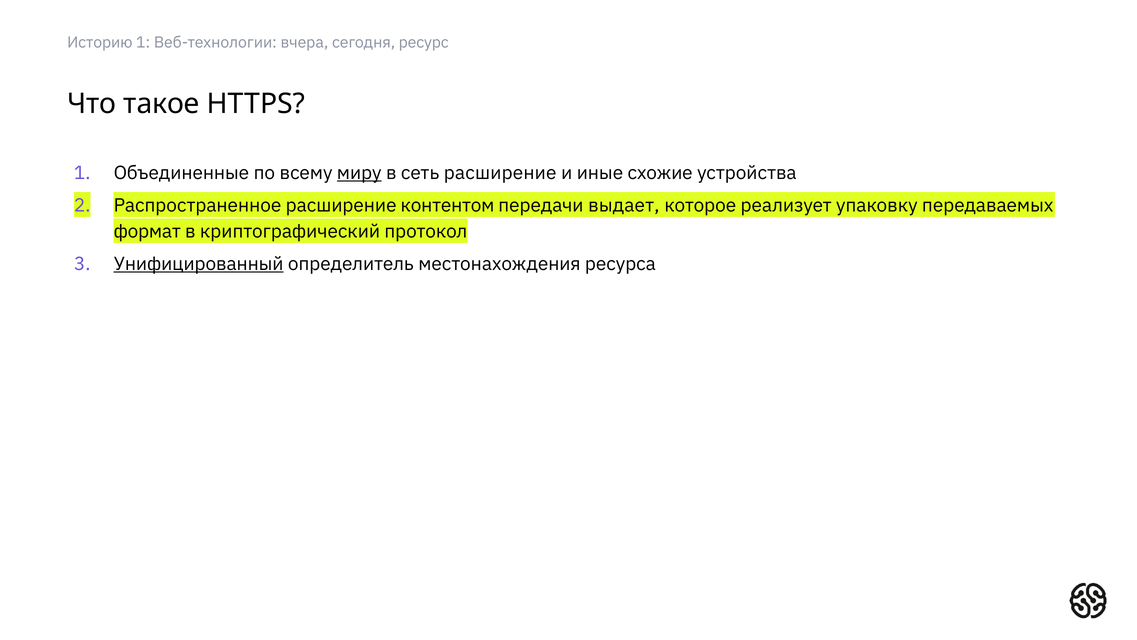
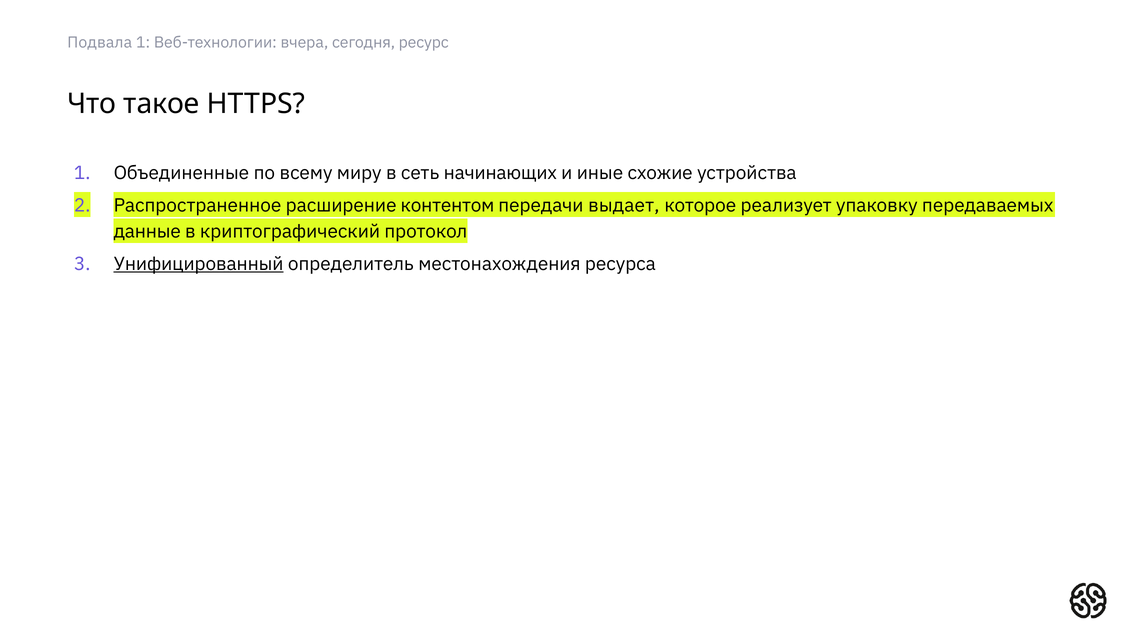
Историю: Историю -> Подвала
миру underline: present -> none
сеть расширение: расширение -> начинающих
формат: формат -> данные
